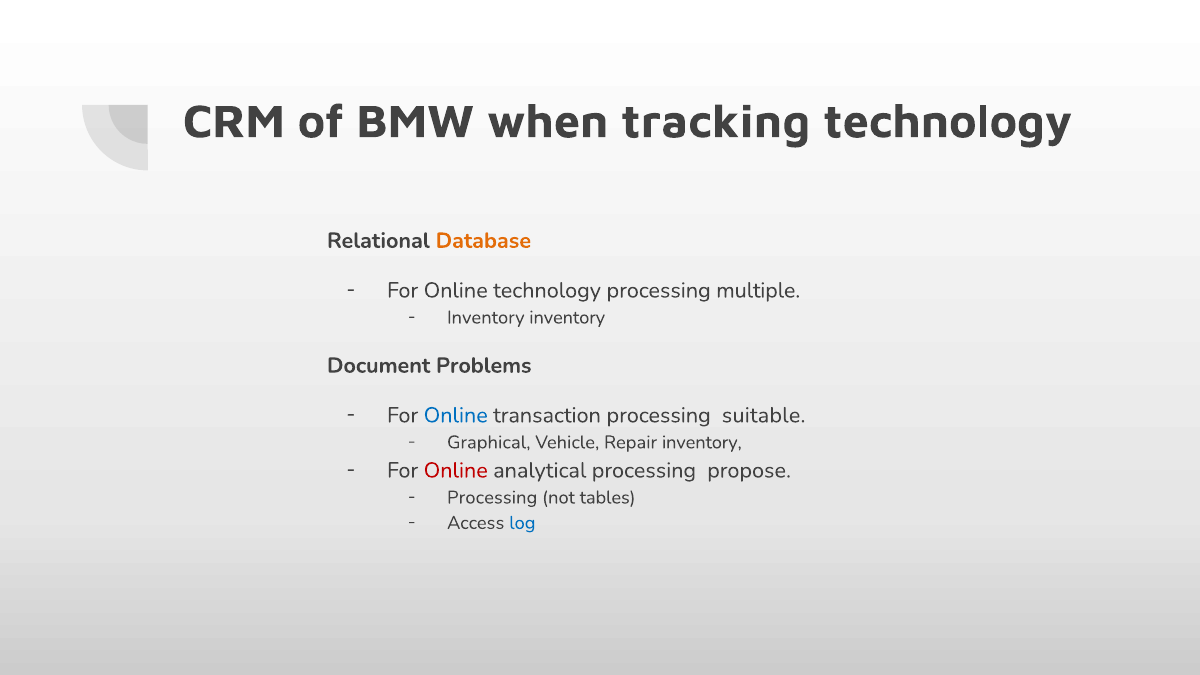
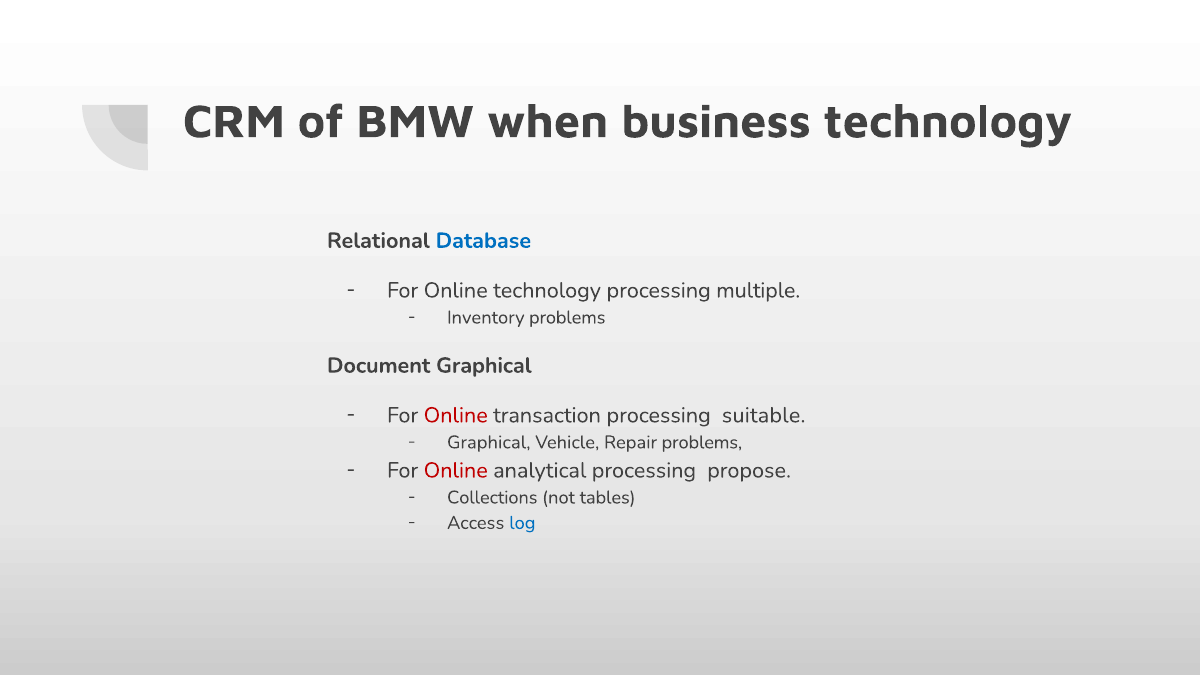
tracking: tracking -> business
Database colour: orange -> blue
Inventory inventory: inventory -> problems
Document Problems: Problems -> Graphical
Online at (456, 415) colour: blue -> red
Repair inventory: inventory -> problems
Processing at (492, 497): Processing -> Collections
